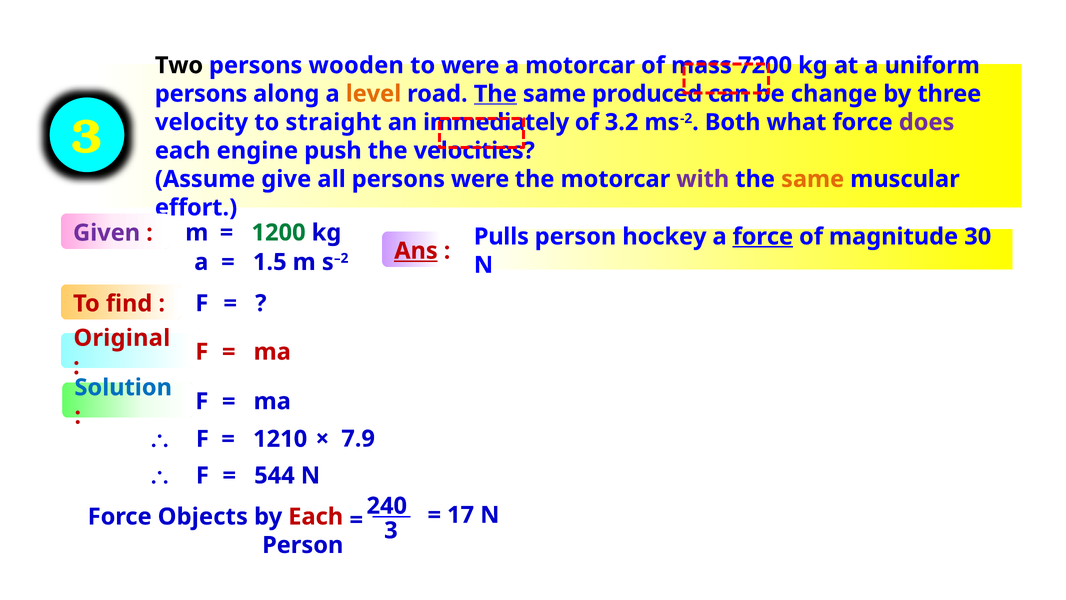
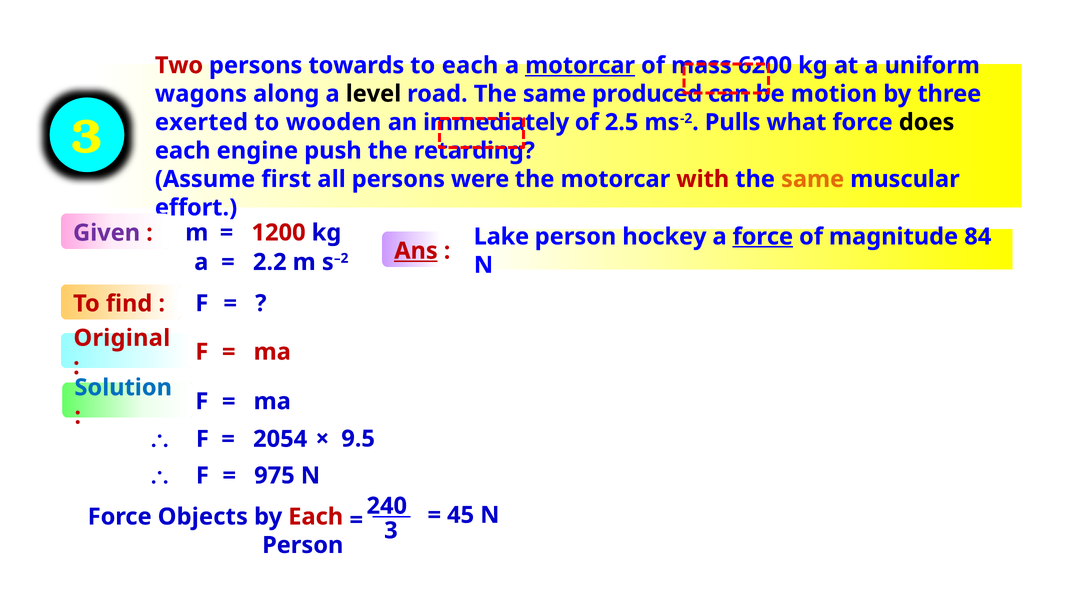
Two colour: black -> red
wooden: wooden -> towards
to were: were -> each
motorcar at (580, 65) underline: none -> present
7200: 7200 -> 6200
persons at (201, 94): persons -> wagons
level colour: orange -> black
The at (495, 94) underline: present -> none
change: change -> motion
velocity: velocity -> exerted
straight: straight -> wooden
3.2: 3.2 -> 2.5
Both: Both -> Pulls
does colour: purple -> black
velocities: velocities -> retarding
give: give -> first
with colour: purple -> red
1200 colour: green -> red
Pulls: Pulls -> Lake
30: 30 -> 84
1.5: 1.5 -> 2.2
1210: 1210 -> 2054
7.9: 7.9 -> 9.5
544: 544 -> 975
17: 17 -> 45
